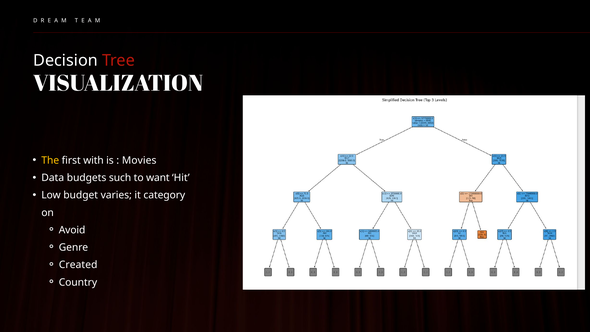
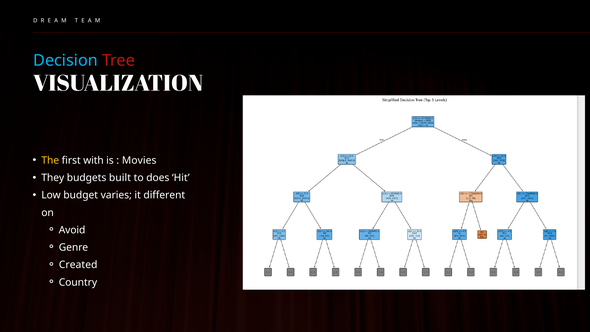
Decision colour: white -> light blue
Data: Data -> They
such: such -> built
want: want -> does
category: category -> different
